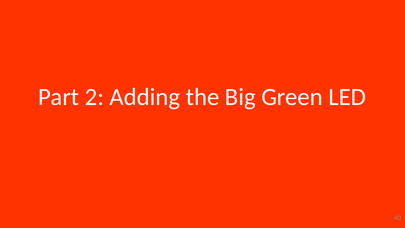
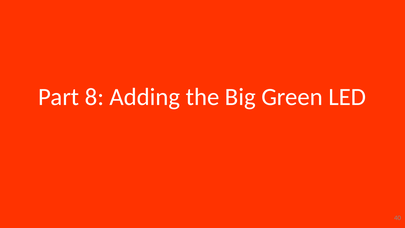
2: 2 -> 8
